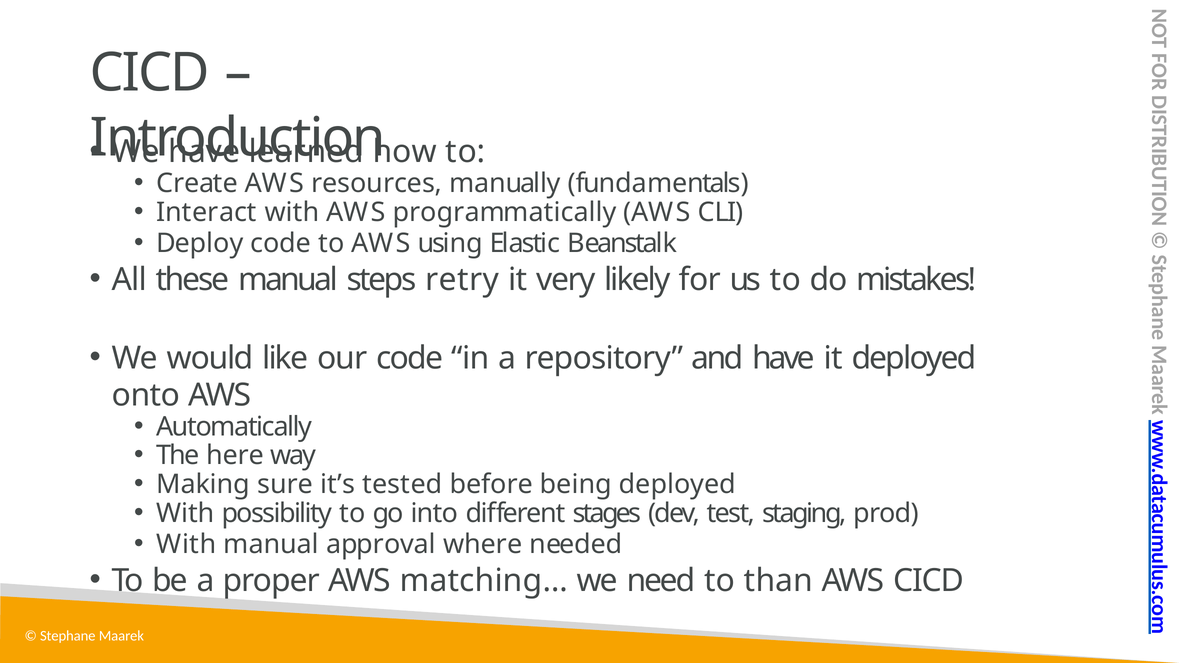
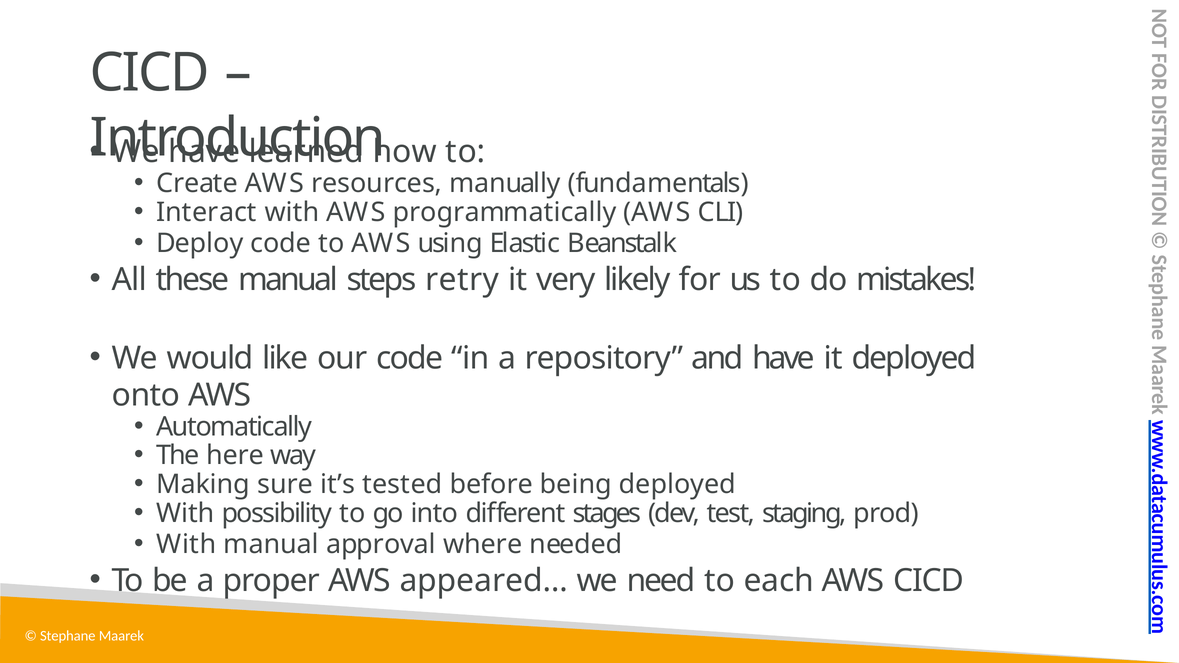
matching…: matching… -> appeared…
than: than -> each
